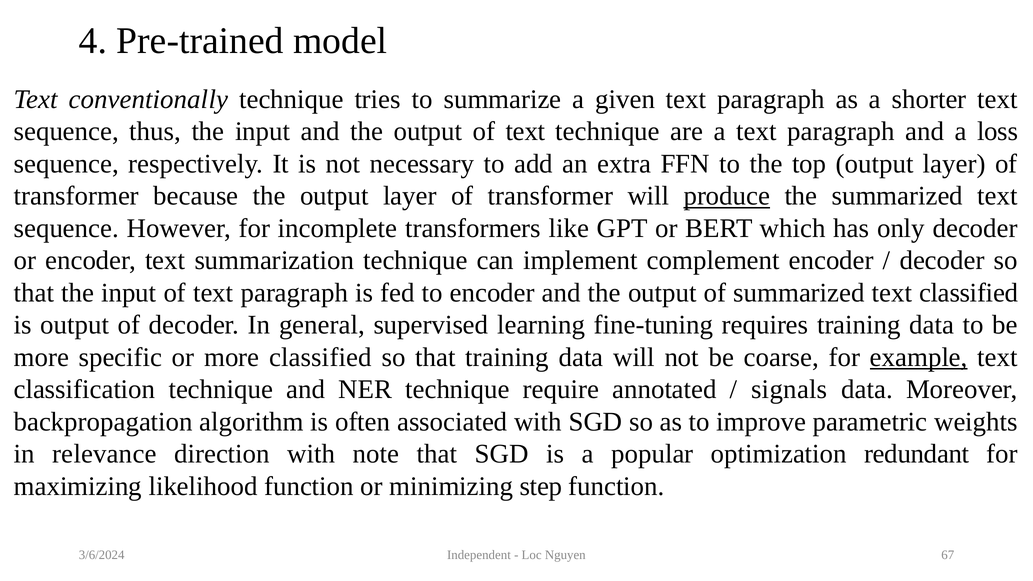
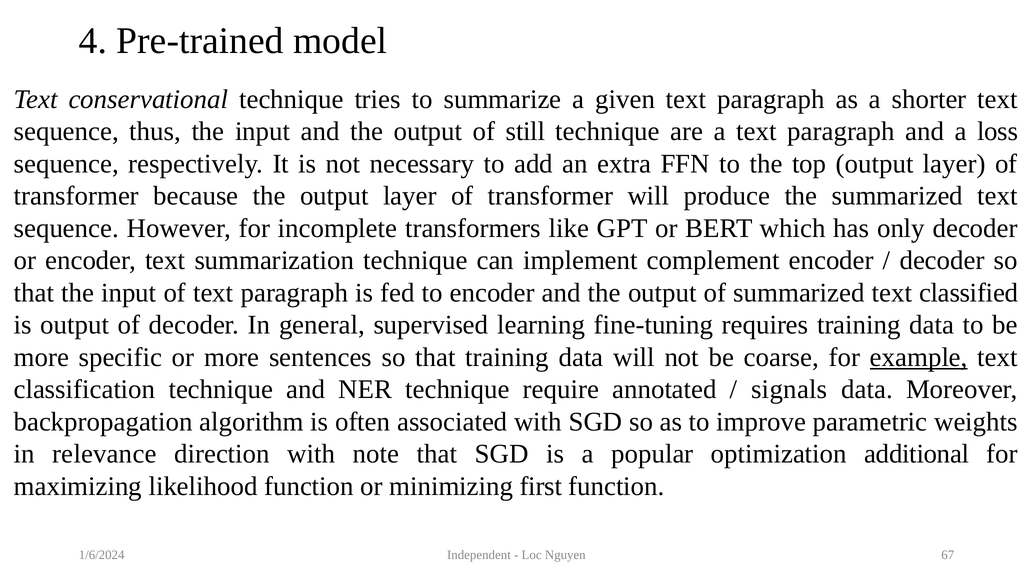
conventionally: conventionally -> conservational
output of text: text -> still
produce underline: present -> none
more classified: classified -> sentences
redundant: redundant -> additional
step: step -> first
3/6/2024: 3/6/2024 -> 1/6/2024
